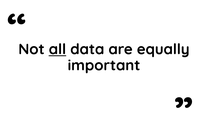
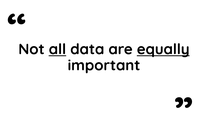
equally underline: none -> present
